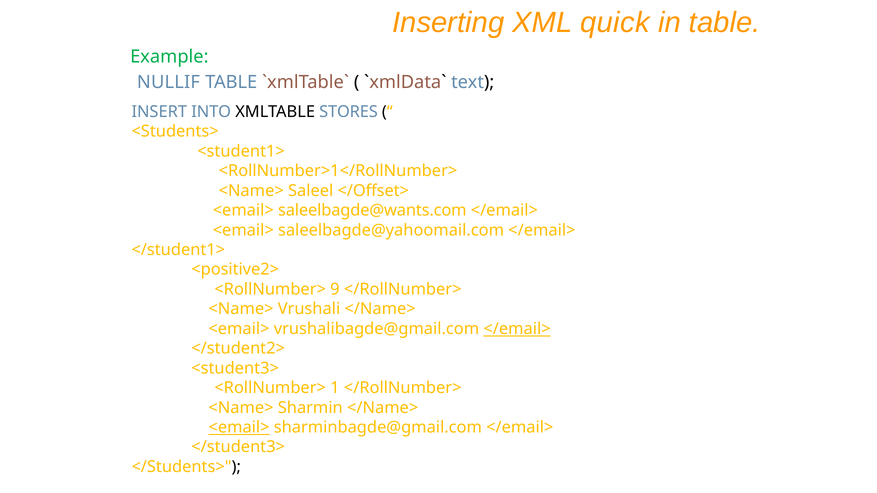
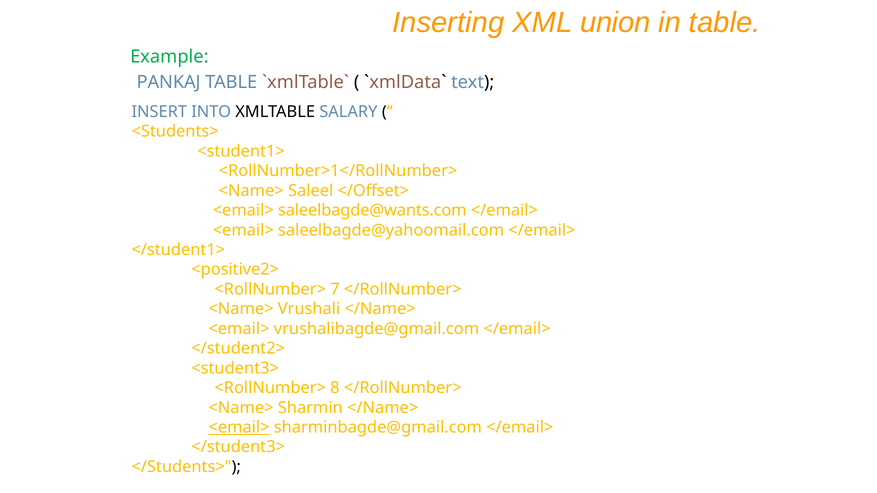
quick: quick -> union
NULLIF: NULLIF -> PANKAJ
STORES: STORES -> SALARY
9: 9 -> 7
</email> at (517, 329) underline: present -> none
1: 1 -> 8
